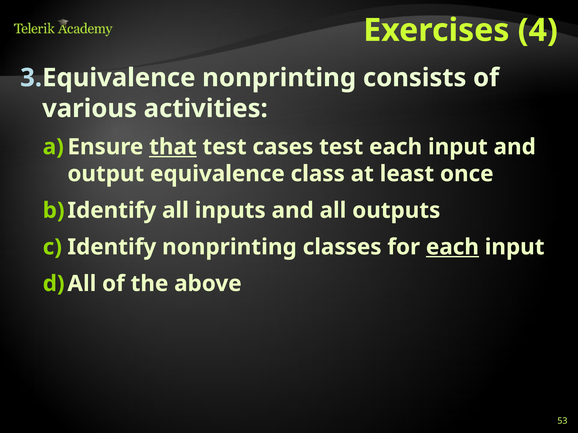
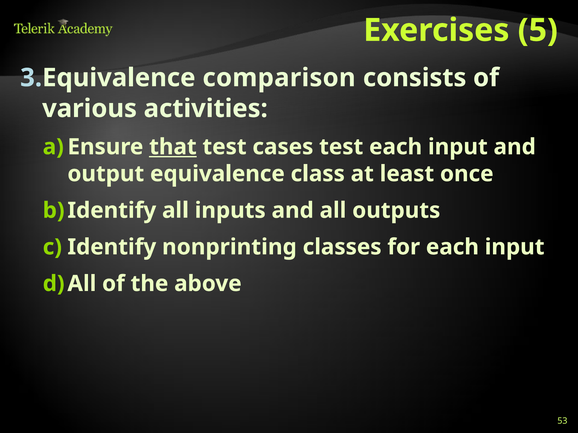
4: 4 -> 5
nonprinting at (279, 78): nonprinting -> comparison
each at (452, 247) underline: present -> none
